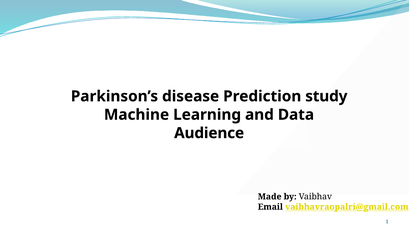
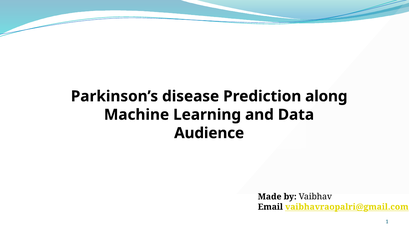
study: study -> along
